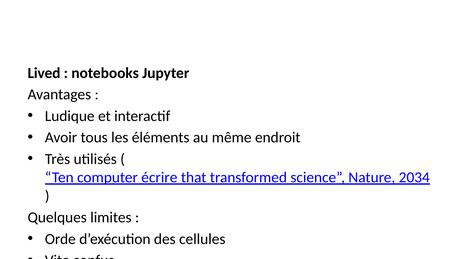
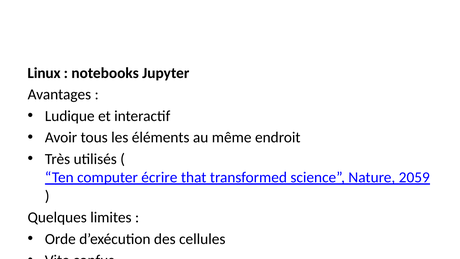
Lived: Lived -> Linux
2034: 2034 -> 2059
